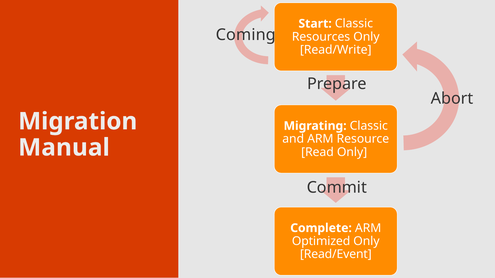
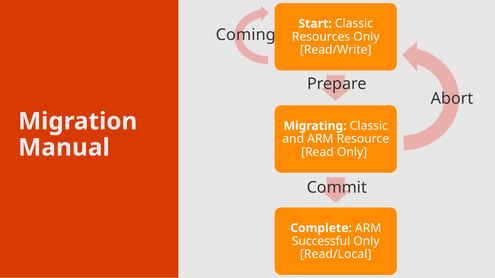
Optimized: Optimized -> Successful
Read/Event: Read/Event -> Read/Local
